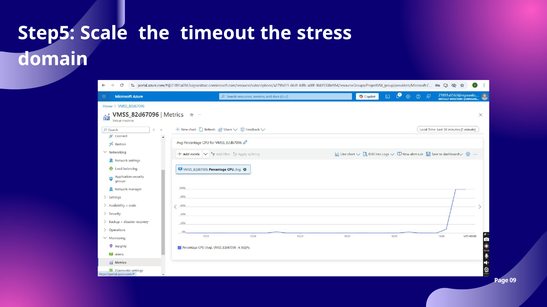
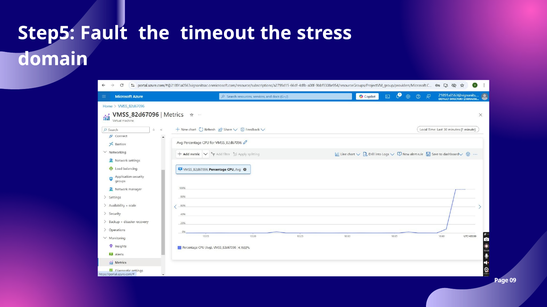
Scale: Scale -> Fault
